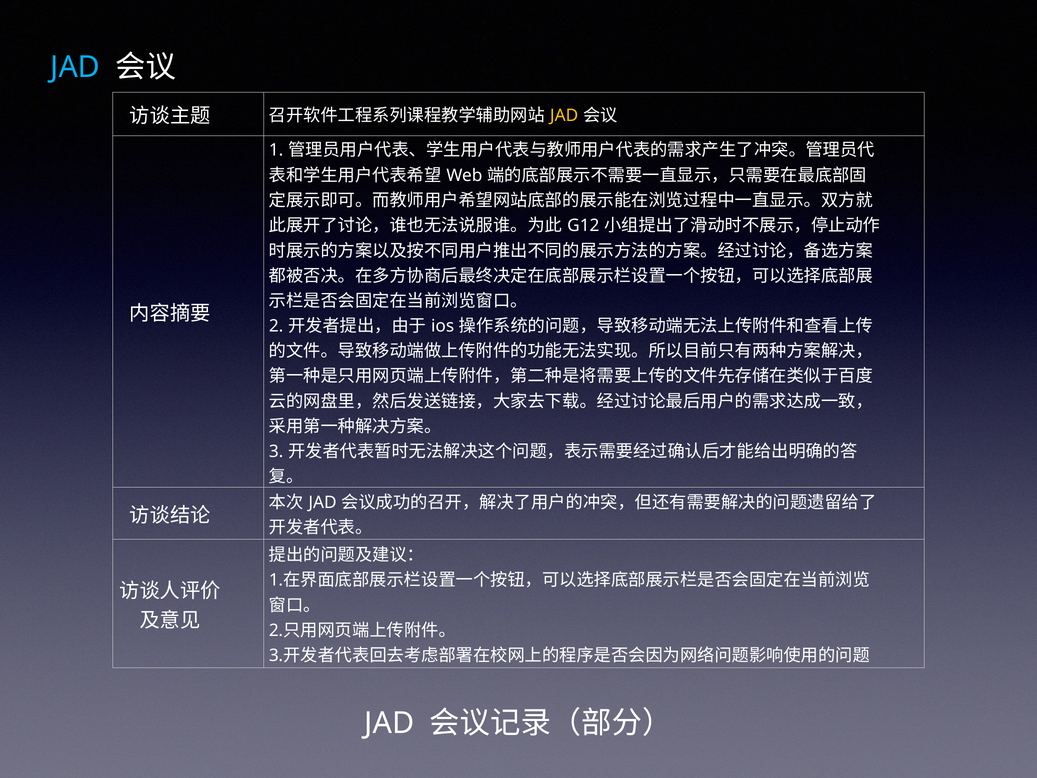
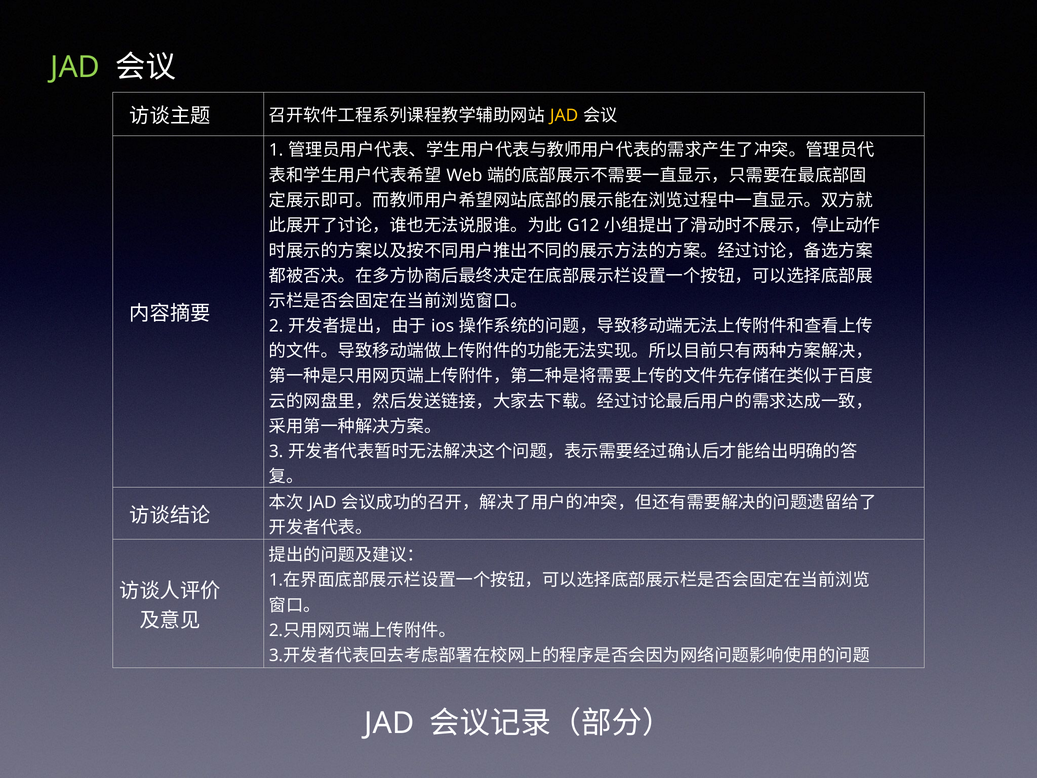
JAD at (75, 67) colour: light blue -> light green
